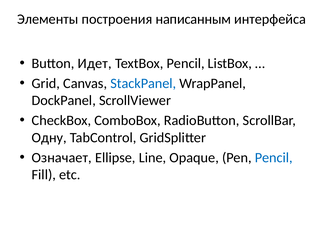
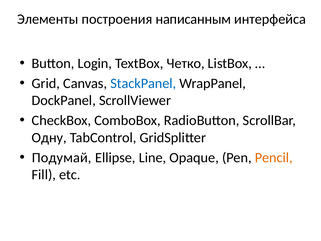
Идет: Идет -> Login
TextBox Pencil: Pencil -> Четко
Означает: Означает -> Подумай
Pencil at (274, 157) colour: blue -> orange
